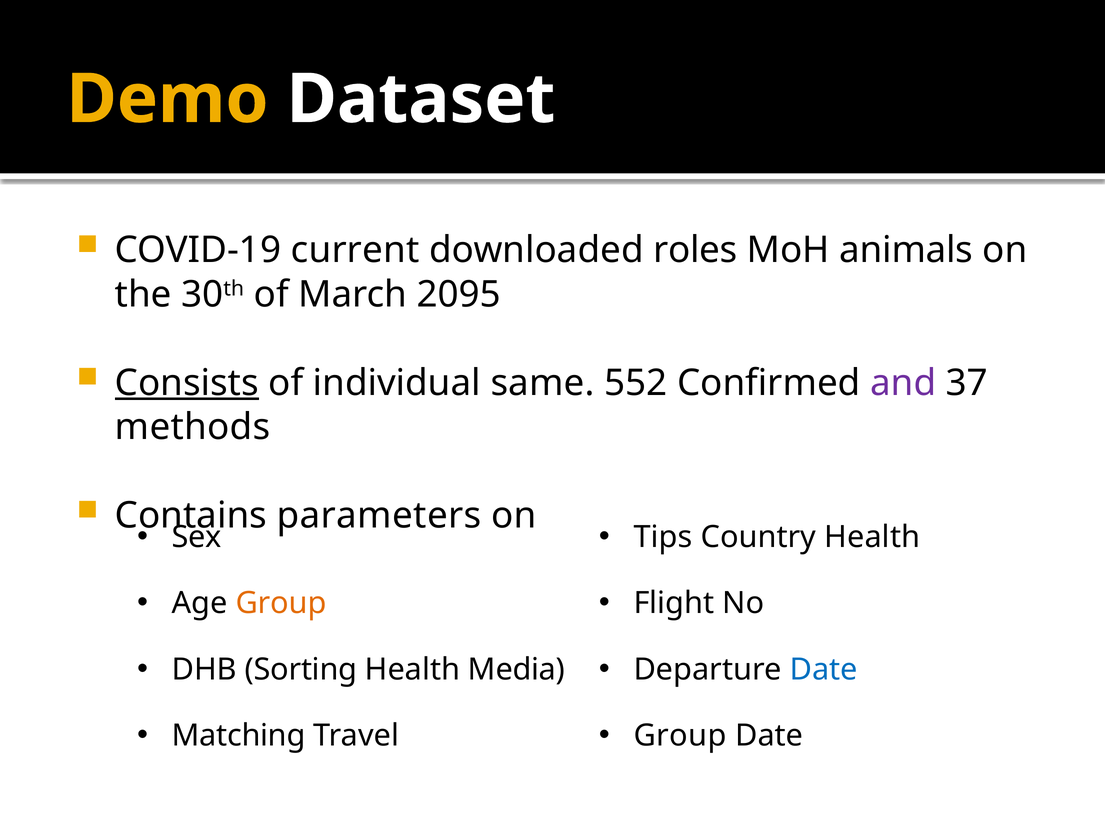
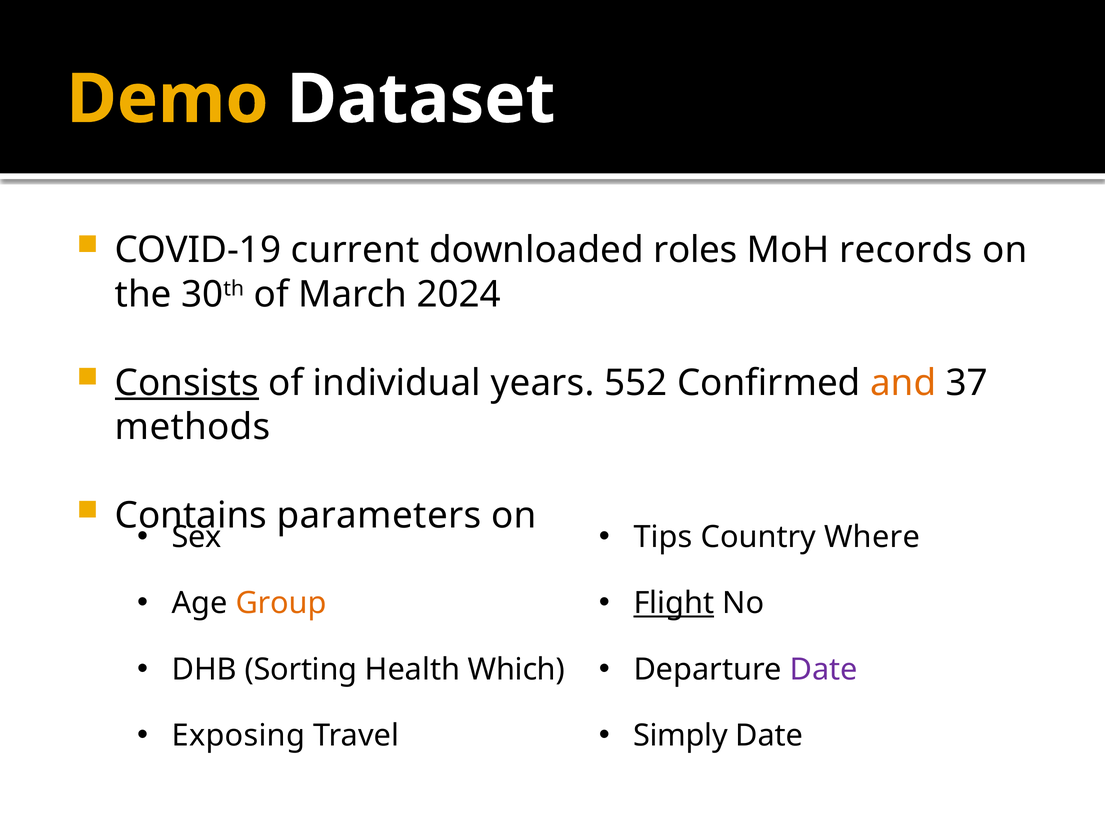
animals: animals -> records
2095: 2095 -> 2024
same: same -> years
and colour: purple -> orange
Country Health: Health -> Where
Flight underline: none -> present
Media: Media -> Which
Date at (824, 669) colour: blue -> purple
Matching: Matching -> Exposing
Group at (680, 736): Group -> Simply
